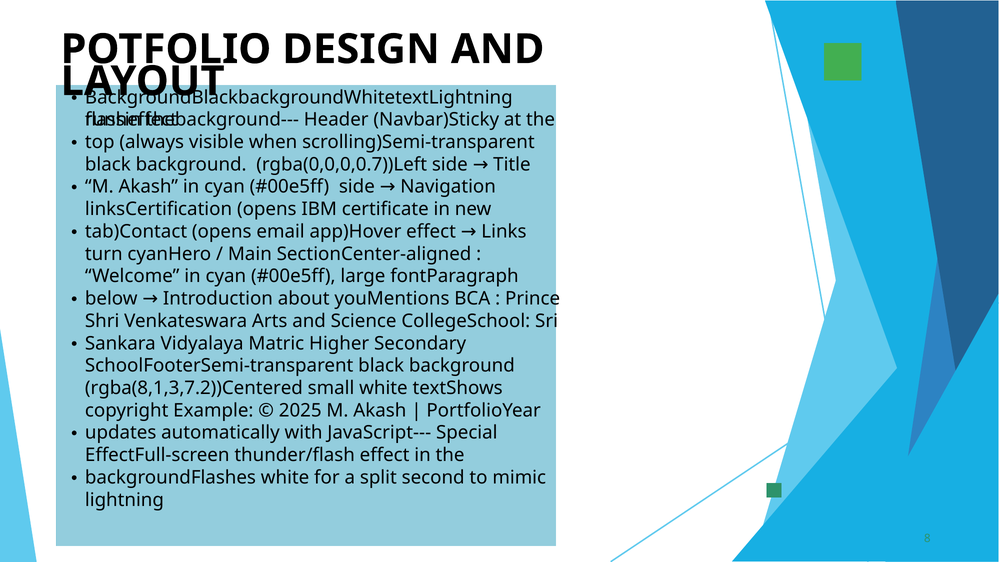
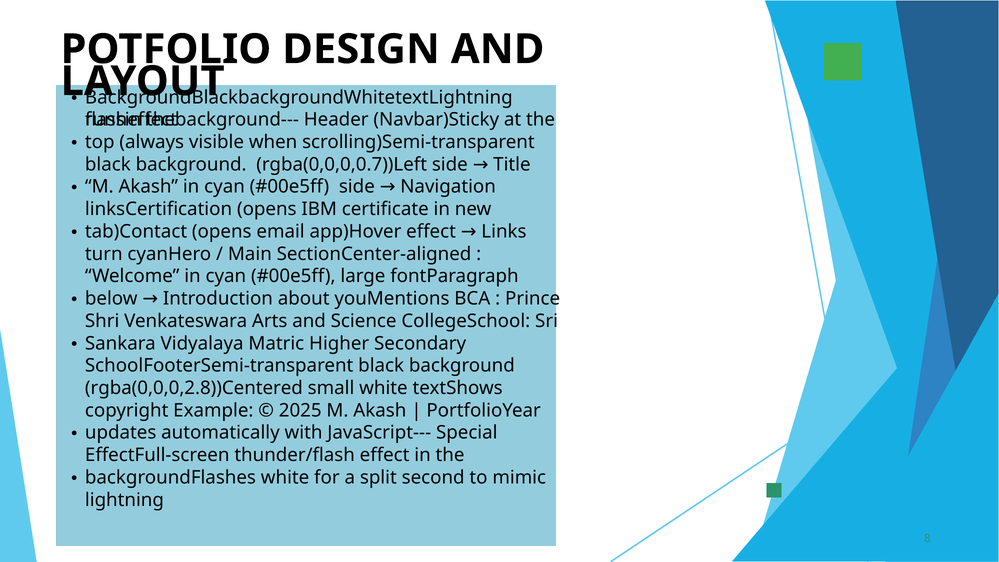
rgba(8,1,3,7.2))Centered: rgba(8,1,3,7.2))Centered -> rgba(0,0,0,2.8))Centered
